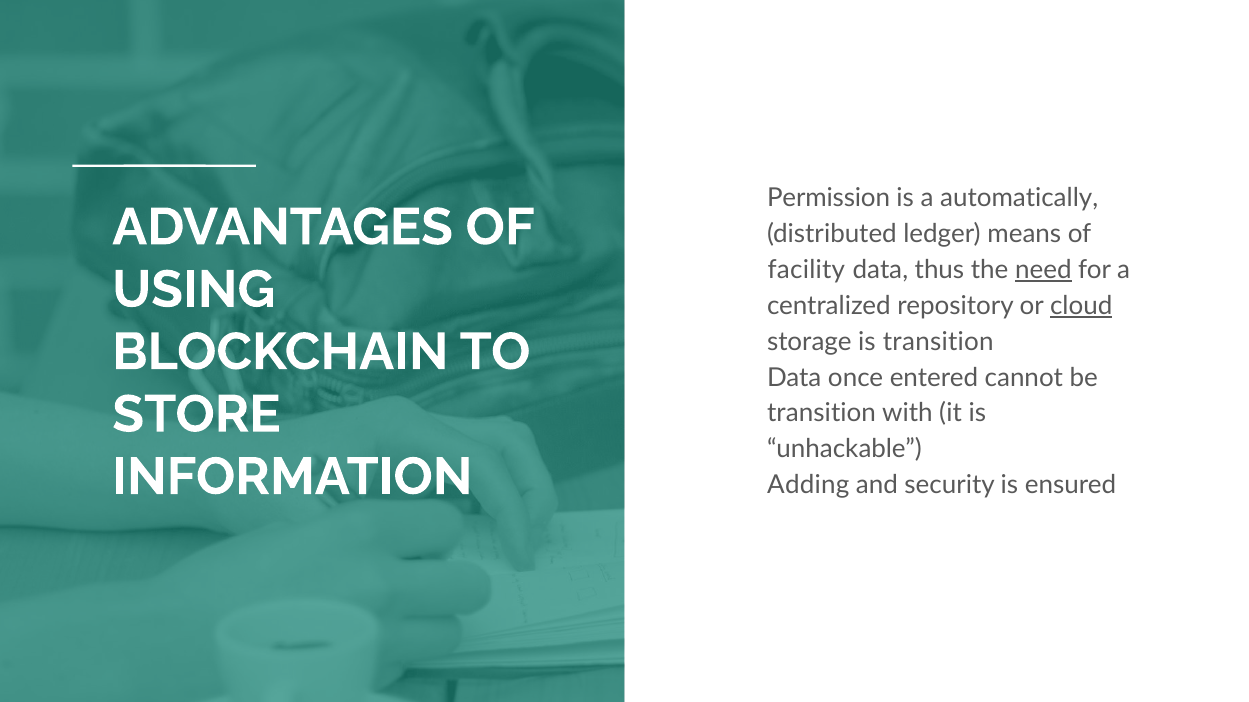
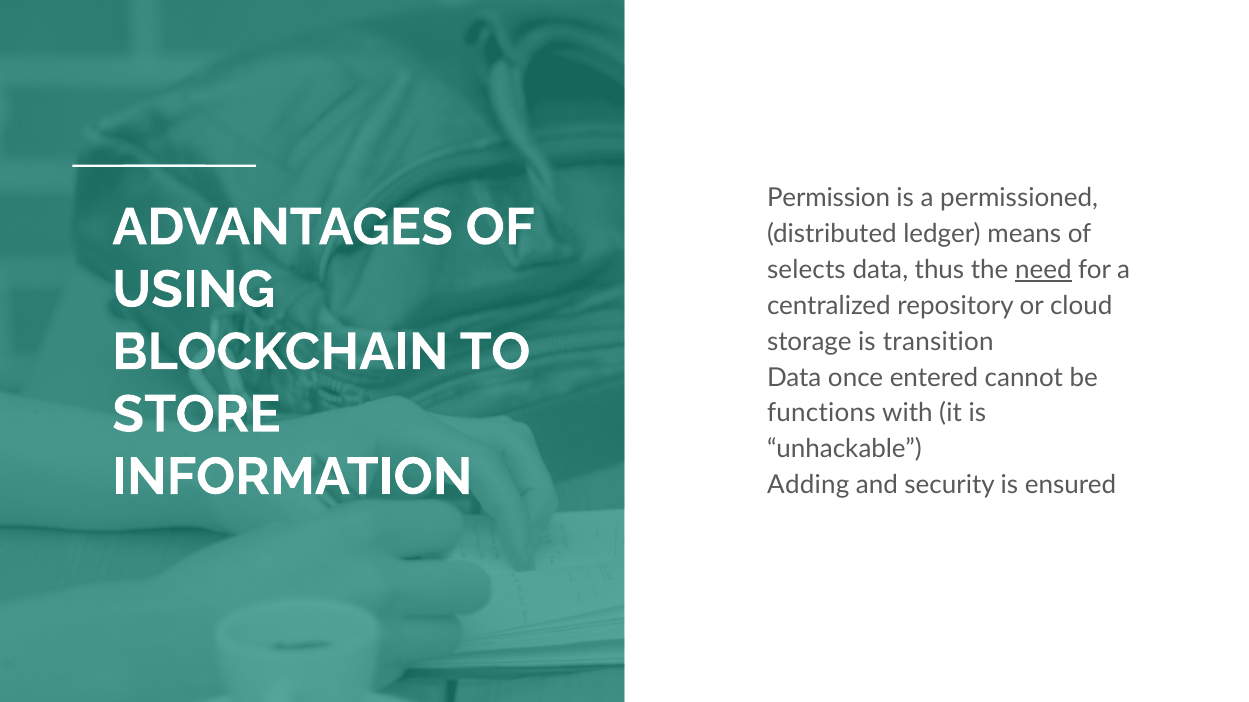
automatically: automatically -> permissioned
facility: facility -> selects
cloud underline: present -> none
transition at (822, 414): transition -> functions
